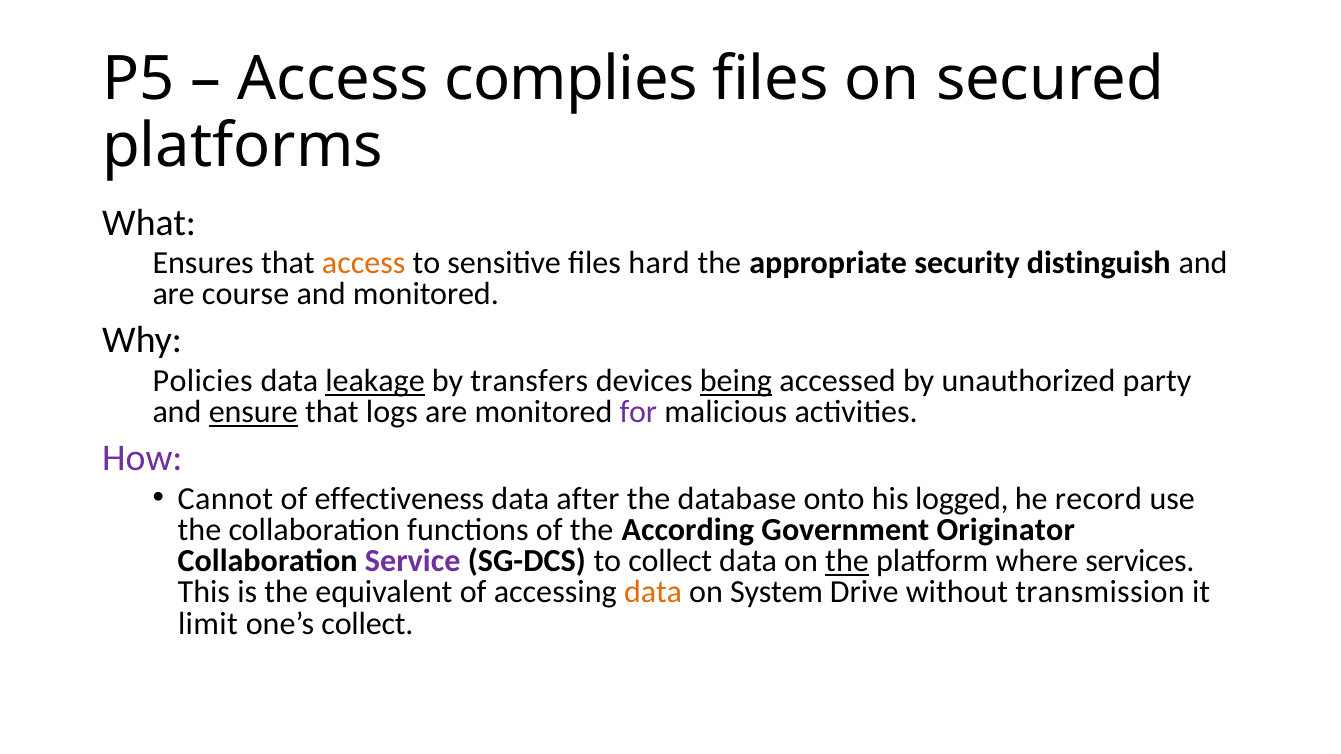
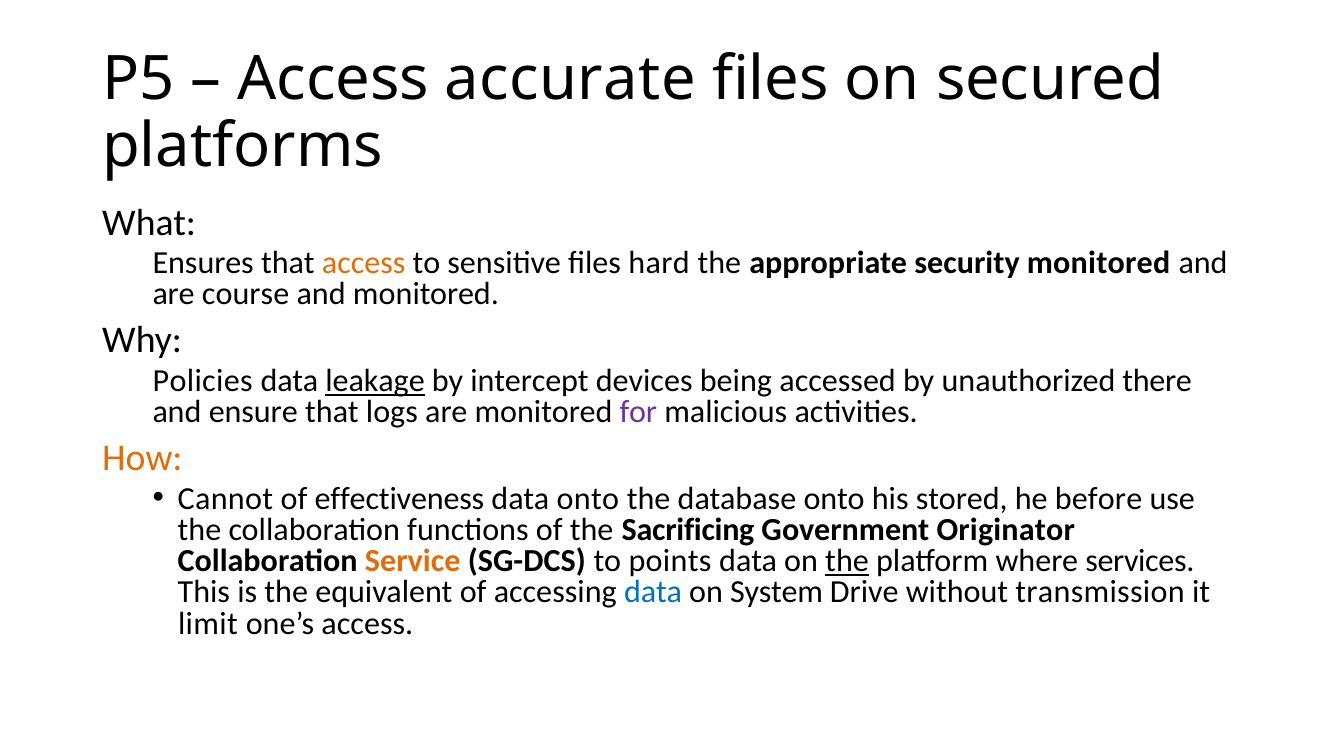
complies: complies -> accurate
security distinguish: distinguish -> monitored
transfers: transfers -> intercept
being underline: present -> none
party: party -> there
ensure underline: present -> none
How colour: purple -> orange
data after: after -> onto
logged: logged -> stored
record: record -> before
According: According -> Sacrificing
Service colour: purple -> orange
to collect: collect -> points
data at (653, 593) colour: orange -> blue
one’s collect: collect -> access
